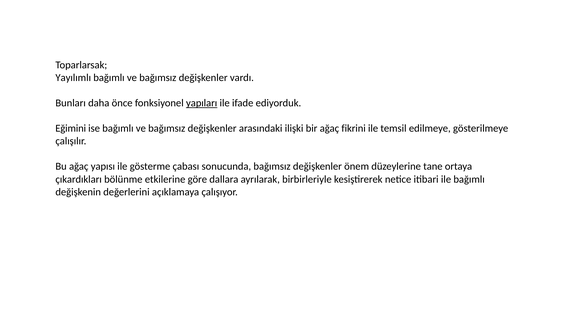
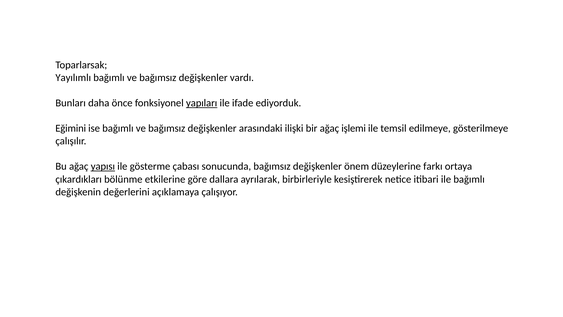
fikrini: fikrini -> işlemi
yapısı underline: none -> present
tane: tane -> farkı
